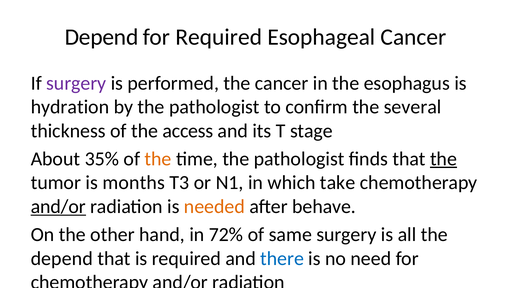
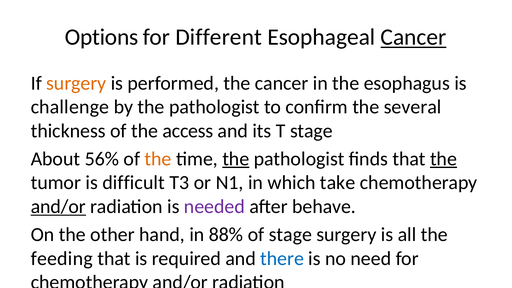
Depend at (102, 37): Depend -> Options
for Required: Required -> Different
Cancer at (413, 37) underline: none -> present
surgery at (76, 83) colour: purple -> orange
hydration: hydration -> challenge
35%: 35% -> 56%
the at (236, 159) underline: none -> present
months: months -> difficult
needed colour: orange -> purple
72%: 72% -> 88%
of same: same -> stage
depend at (62, 258): depend -> feeding
